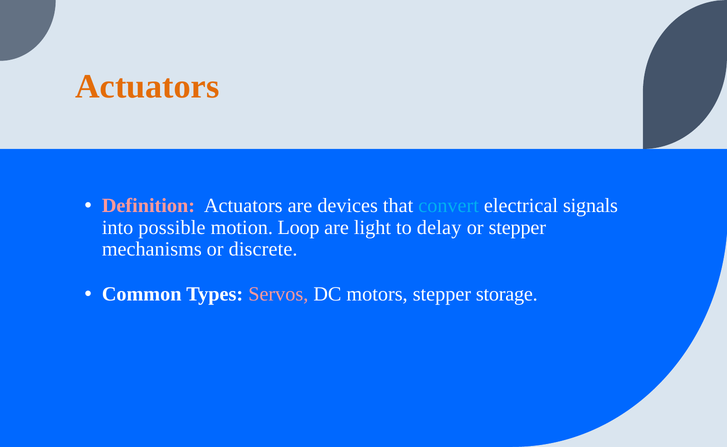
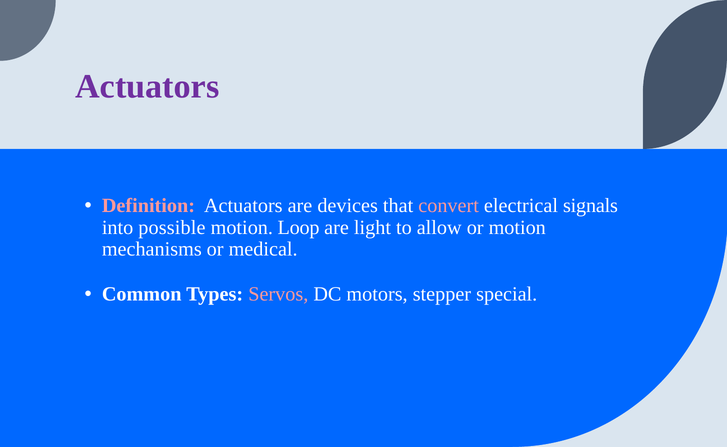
Actuators at (147, 87) colour: orange -> purple
convert colour: light blue -> pink
delay: delay -> allow
or stepper: stepper -> motion
discrete: discrete -> medical
storage: storage -> special
